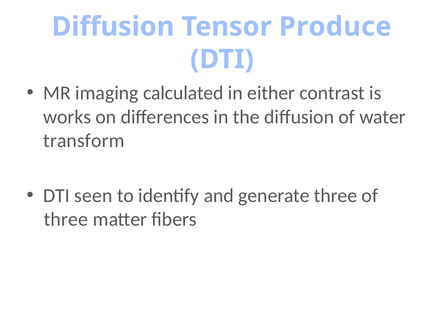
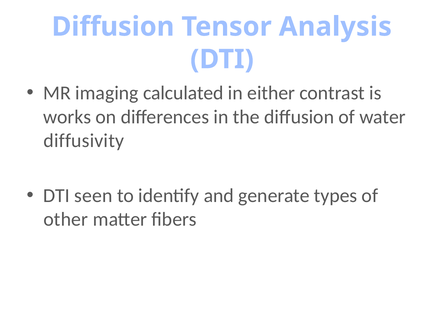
Produce: Produce -> Analysis
transform: transform -> diffusivity
generate three: three -> types
three at (66, 219): three -> other
